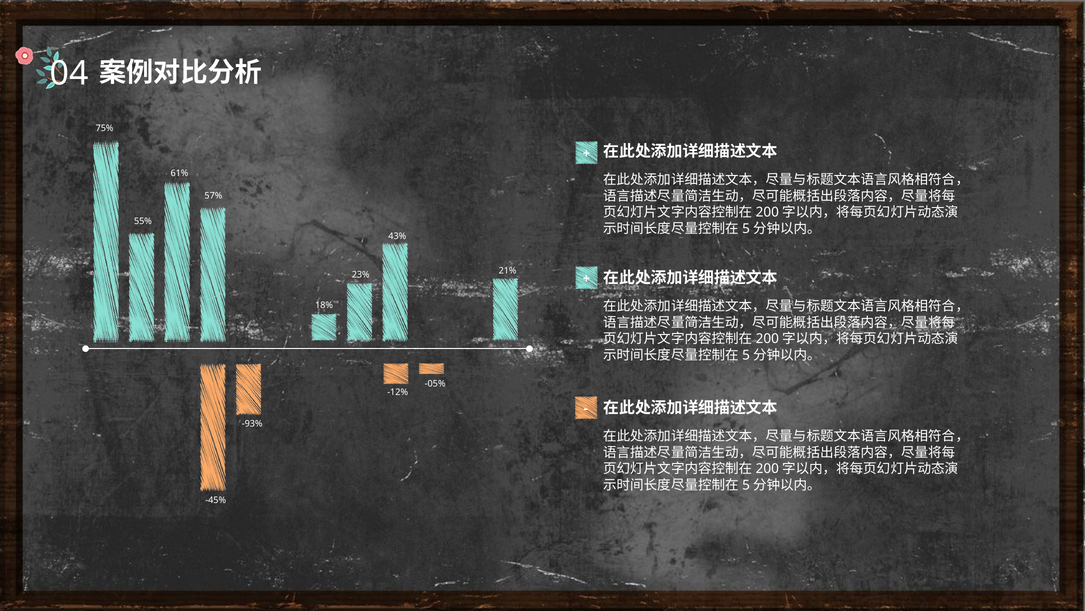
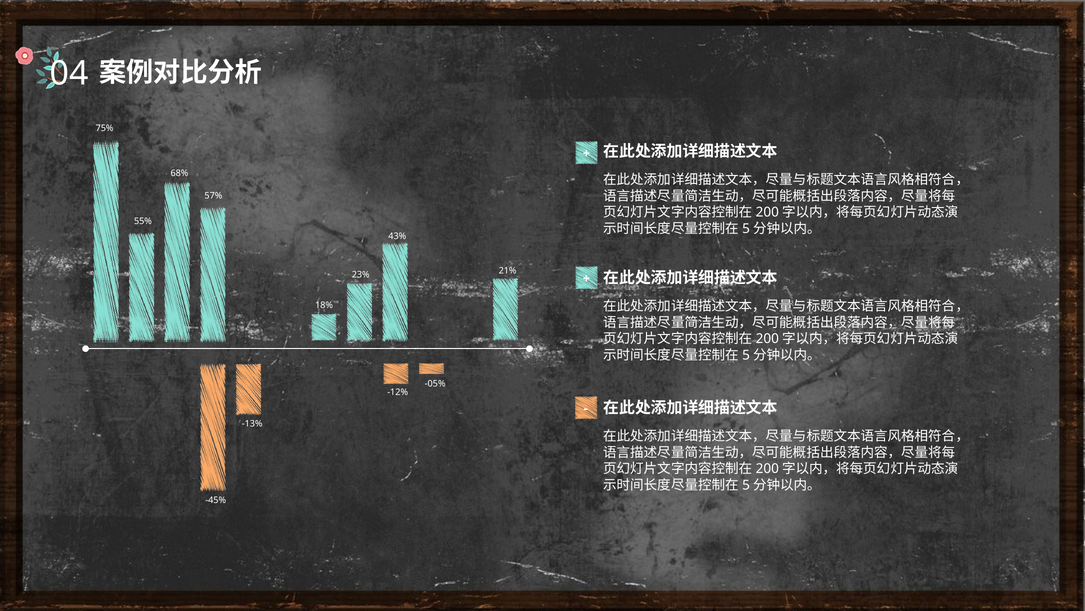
61%: 61% -> 68%
-93%: -93% -> -13%
